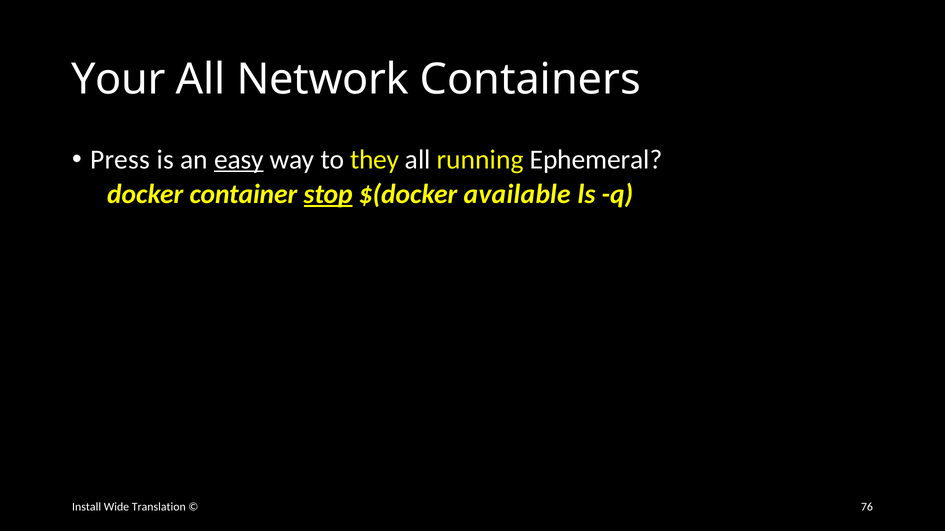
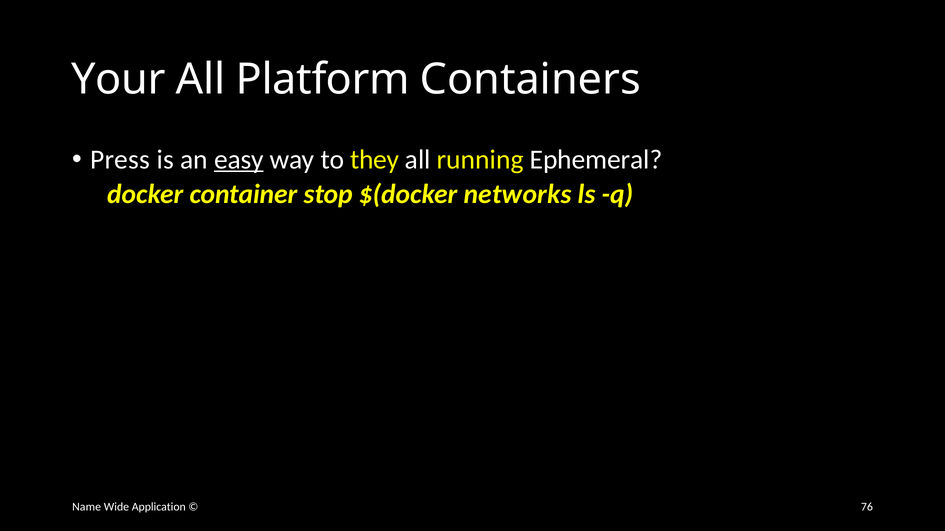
Network: Network -> Platform
stop underline: present -> none
available: available -> networks
Install: Install -> Name
Translation: Translation -> Application
